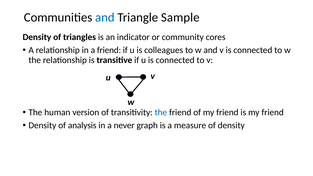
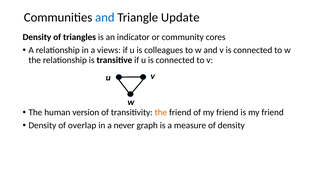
Sample: Sample -> Update
a friend: friend -> views
the at (161, 112) colour: blue -> orange
analysis: analysis -> overlap
